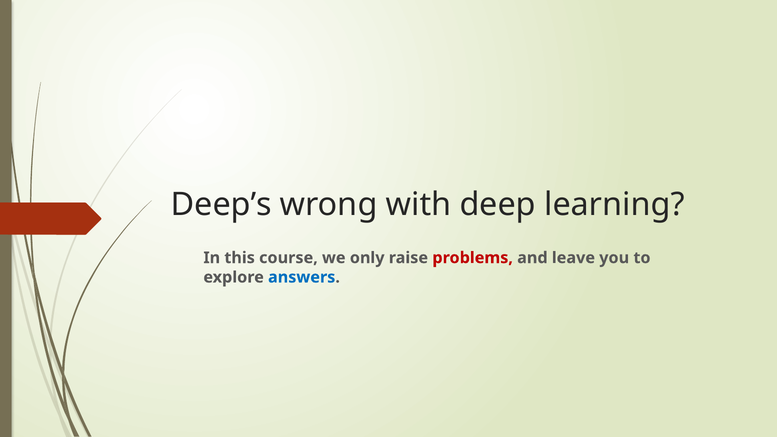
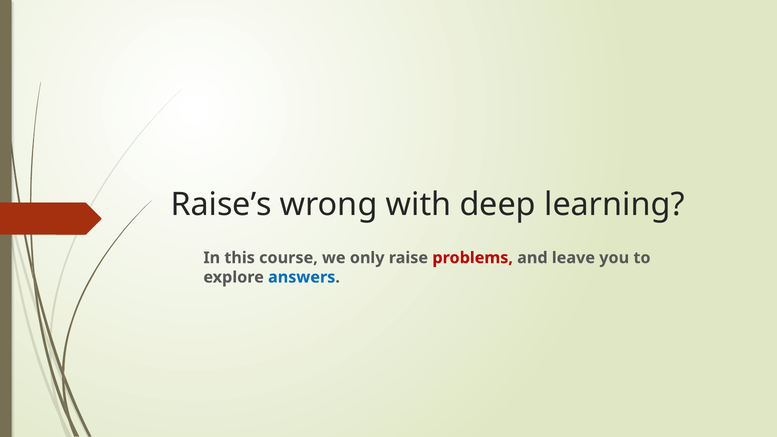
Deep’s: Deep’s -> Raise’s
